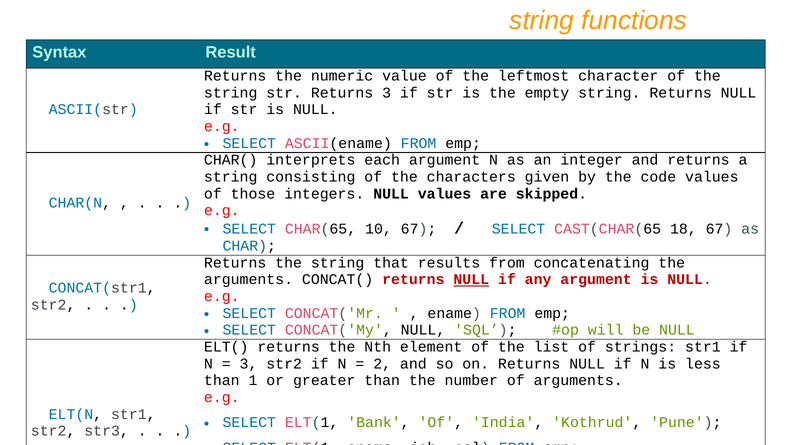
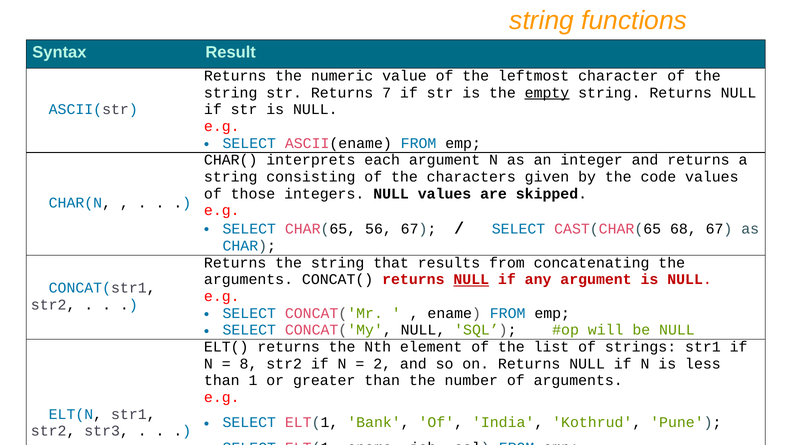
Returns 3: 3 -> 7
empty underline: none -> present
10: 10 -> 56
18: 18 -> 68
3 at (249, 364): 3 -> 8
